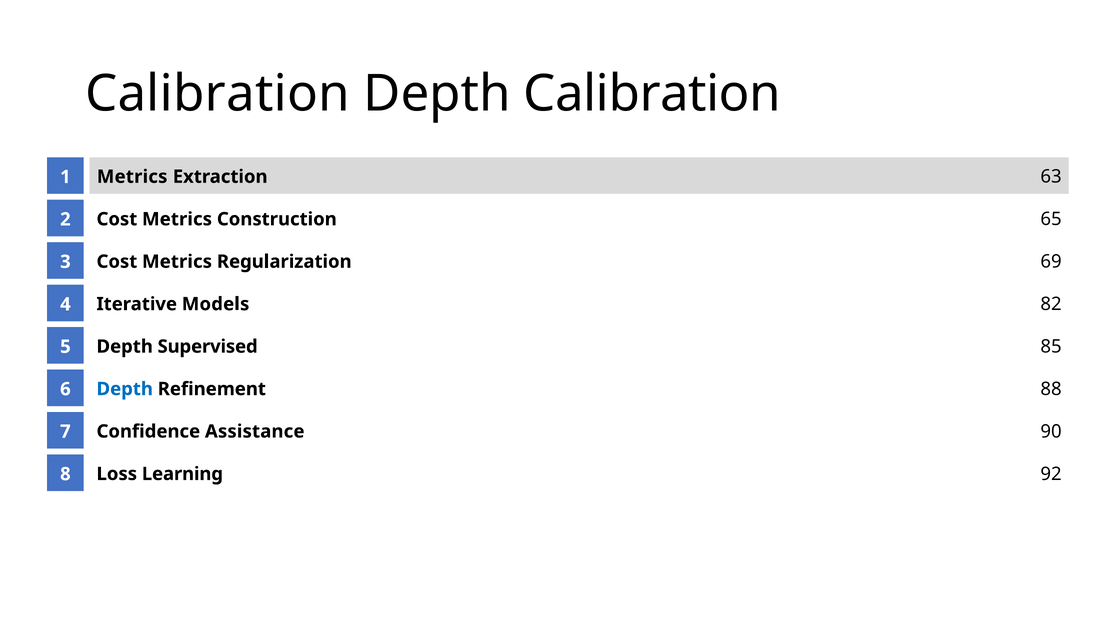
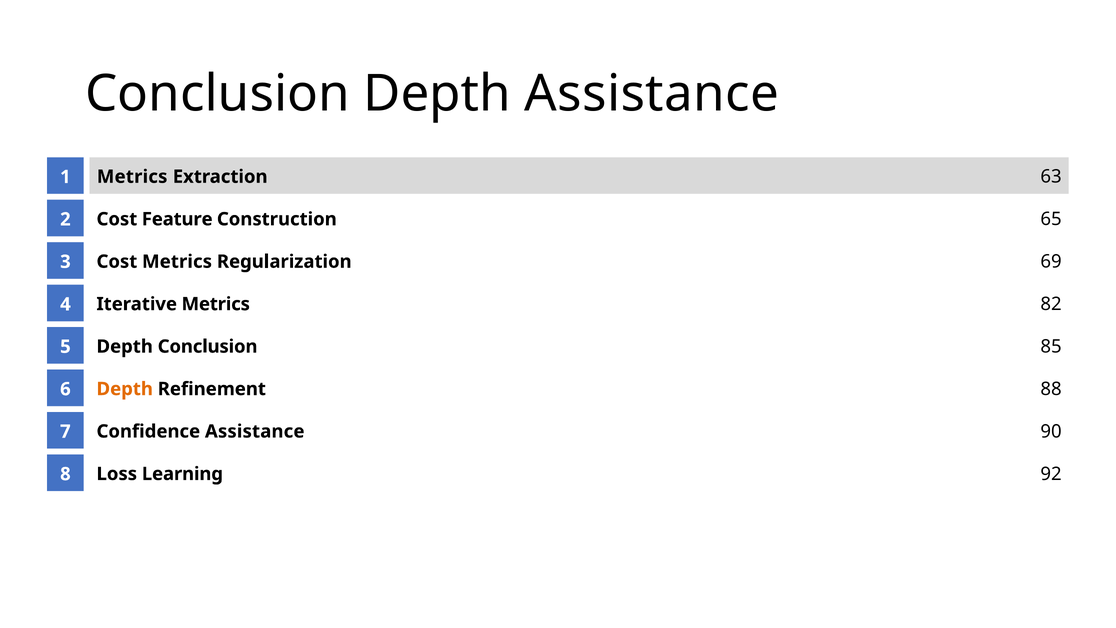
Calibration at (217, 94): Calibration -> Conclusion
Depth Calibration: Calibration -> Assistance
Metrics at (177, 219): Metrics -> Feature
Iterative Models: Models -> Metrics
Depth Supervised: Supervised -> Conclusion
Depth at (125, 389) colour: blue -> orange
